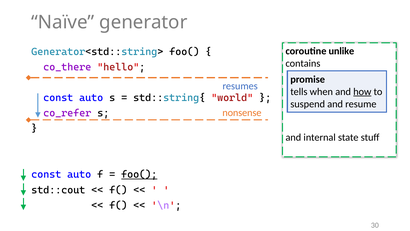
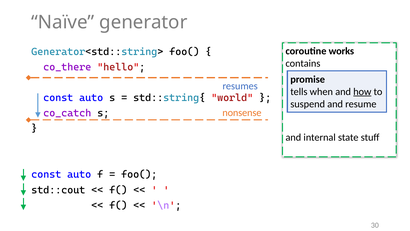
unlike: unlike -> works
co_refer: co_refer -> co_catch
foo( at (139, 174) underline: present -> none
